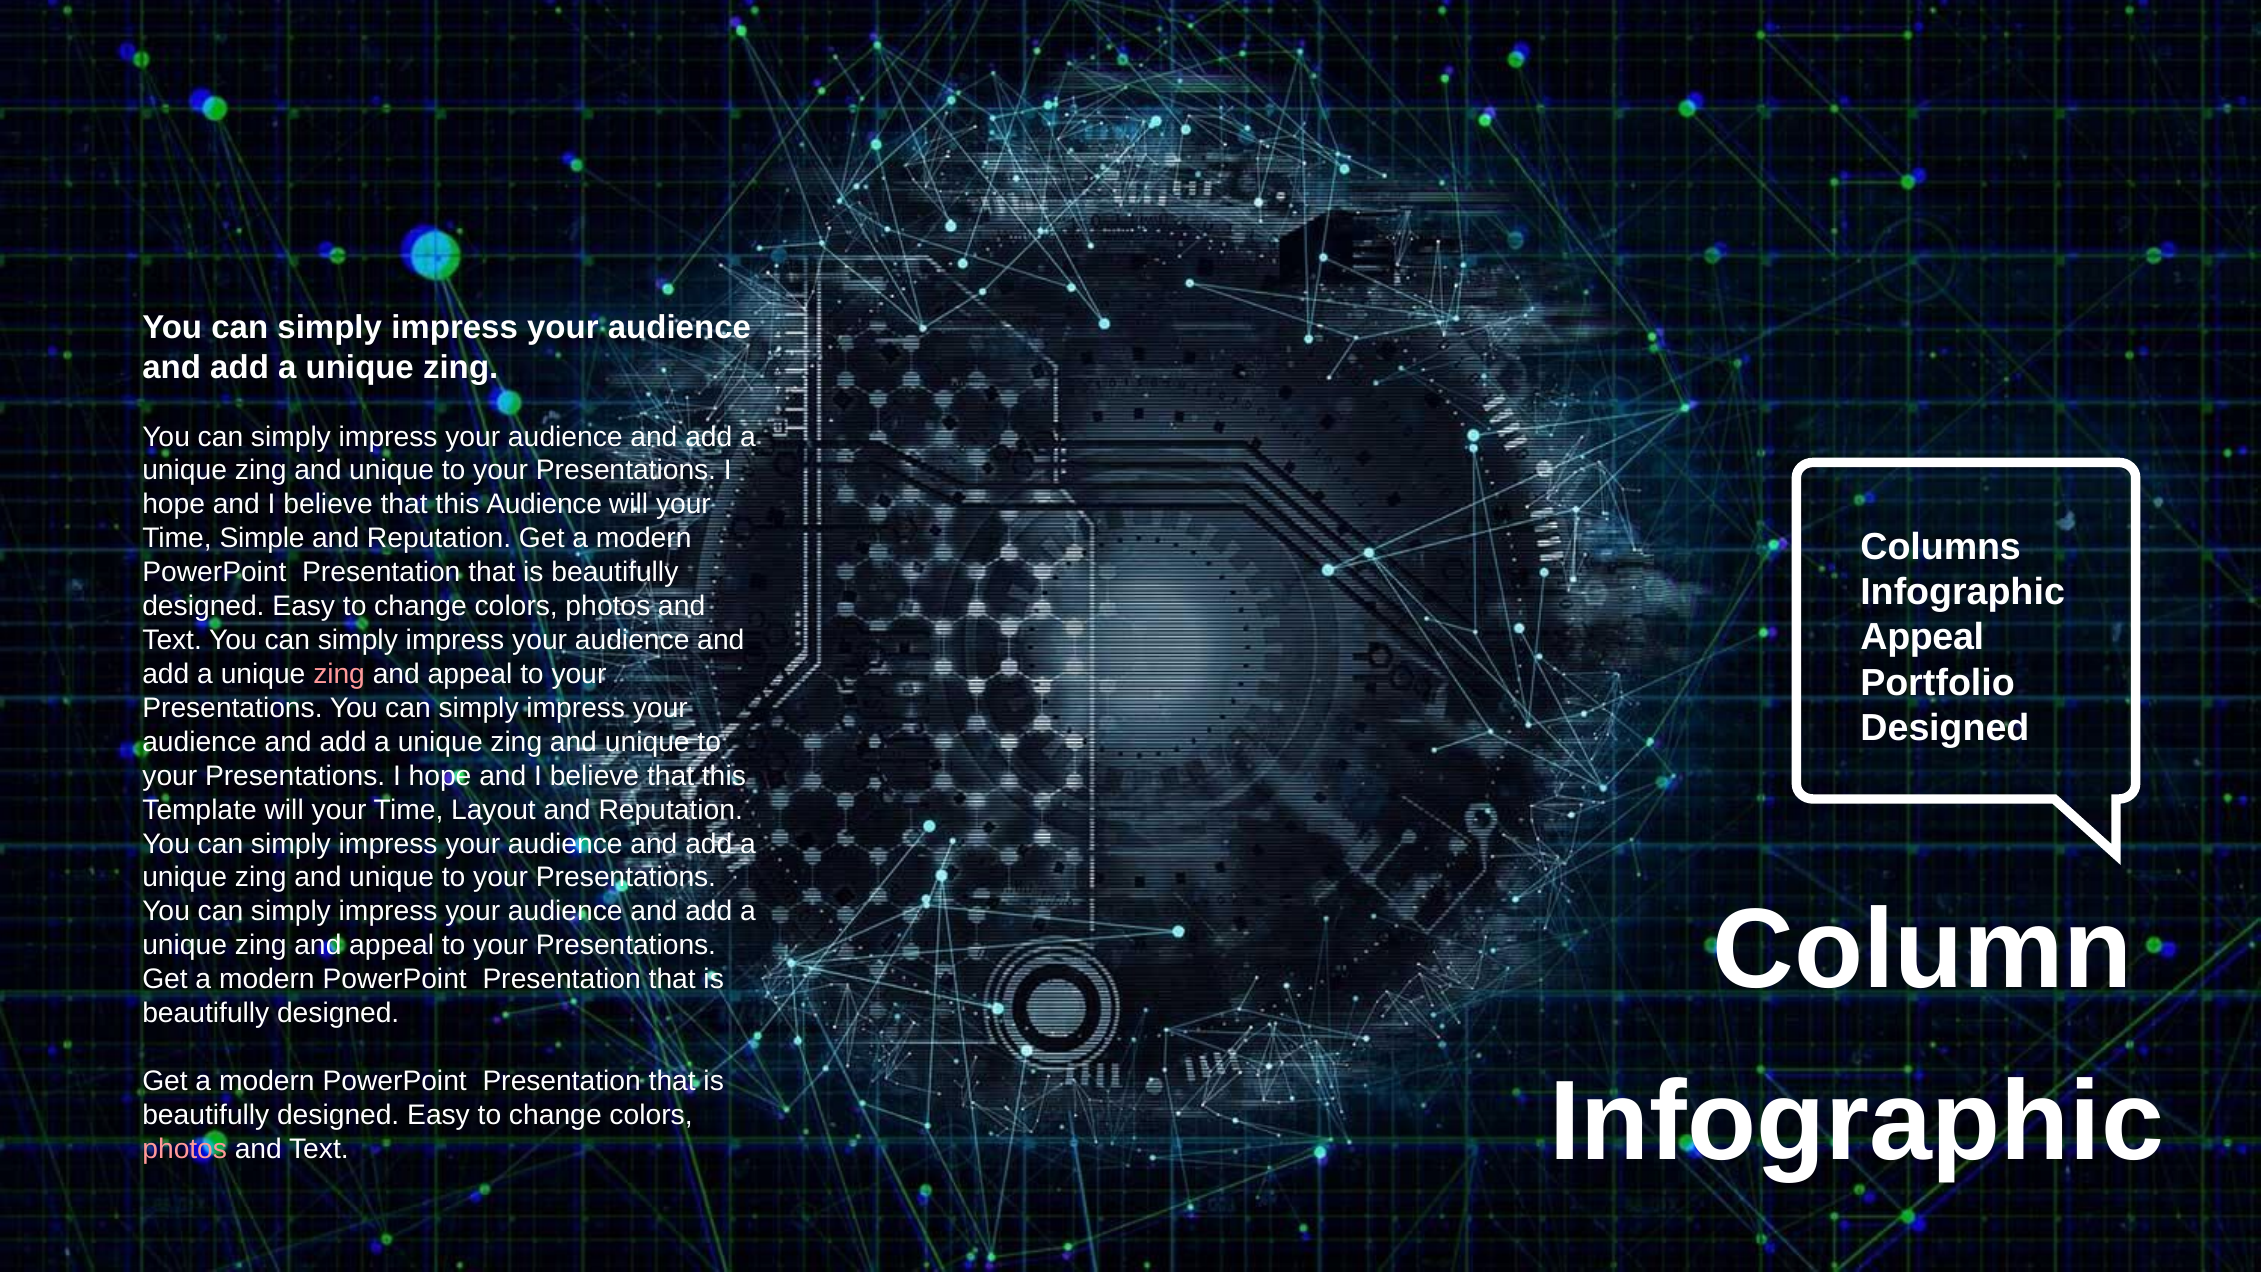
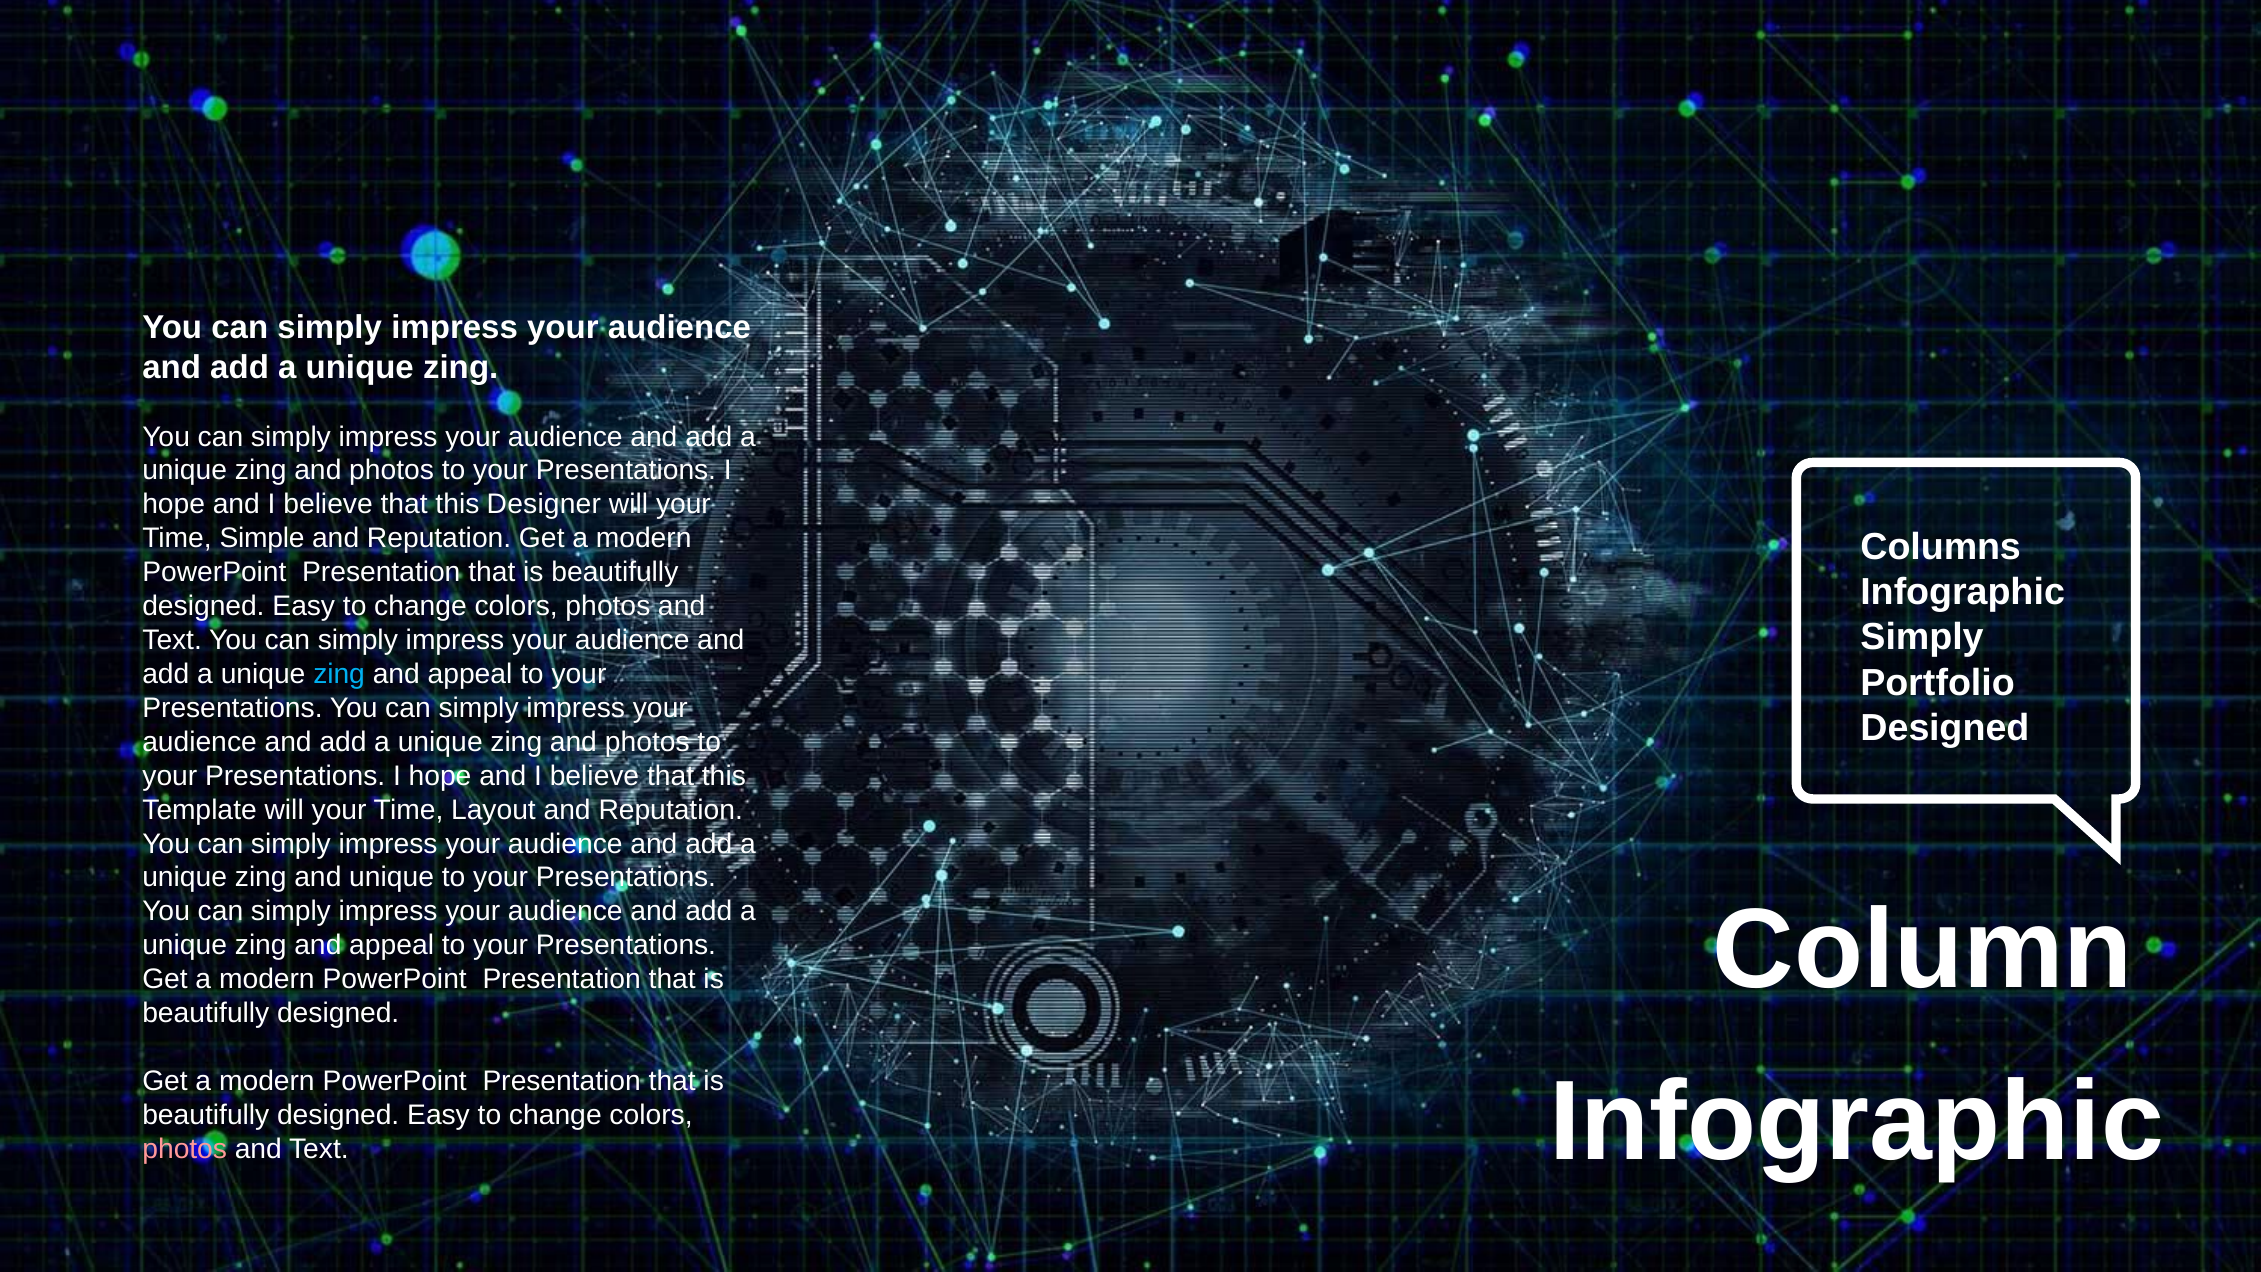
unique at (392, 471): unique -> photos
this Audience: Audience -> Designer
Appeal at (1922, 637): Appeal -> Simply
zing at (339, 674) colour: pink -> light blue
unique at (647, 742): unique -> photos
